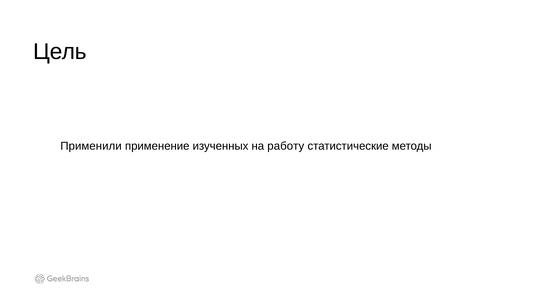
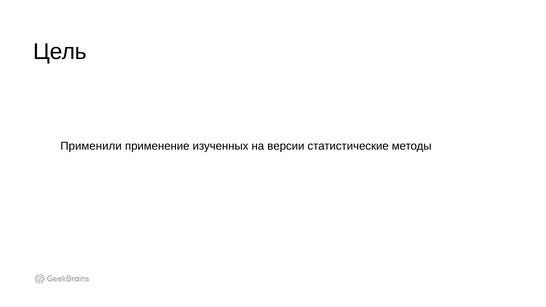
работу: работу -> версии
